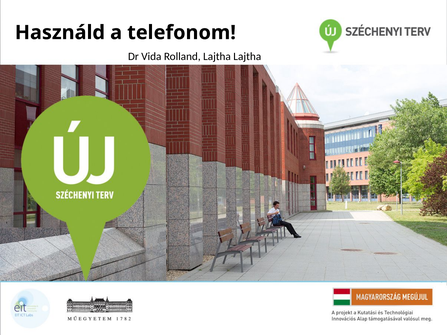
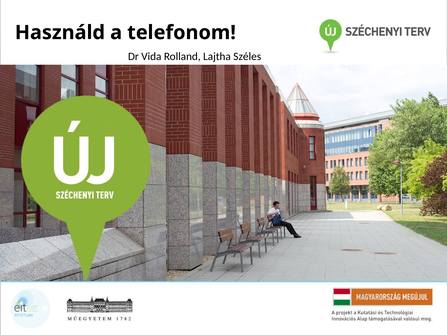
Lajtha Lajtha: Lajtha -> Széles
